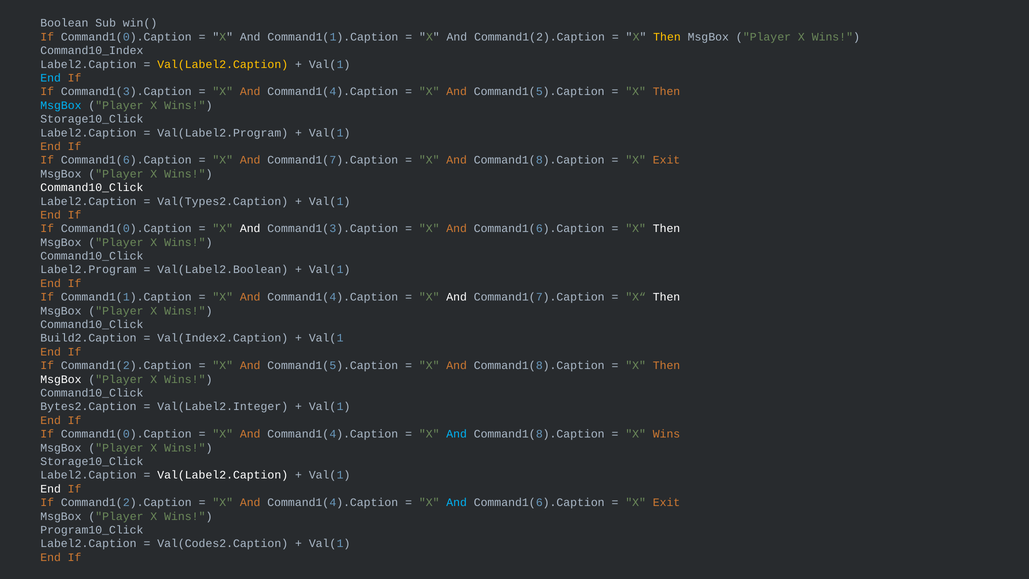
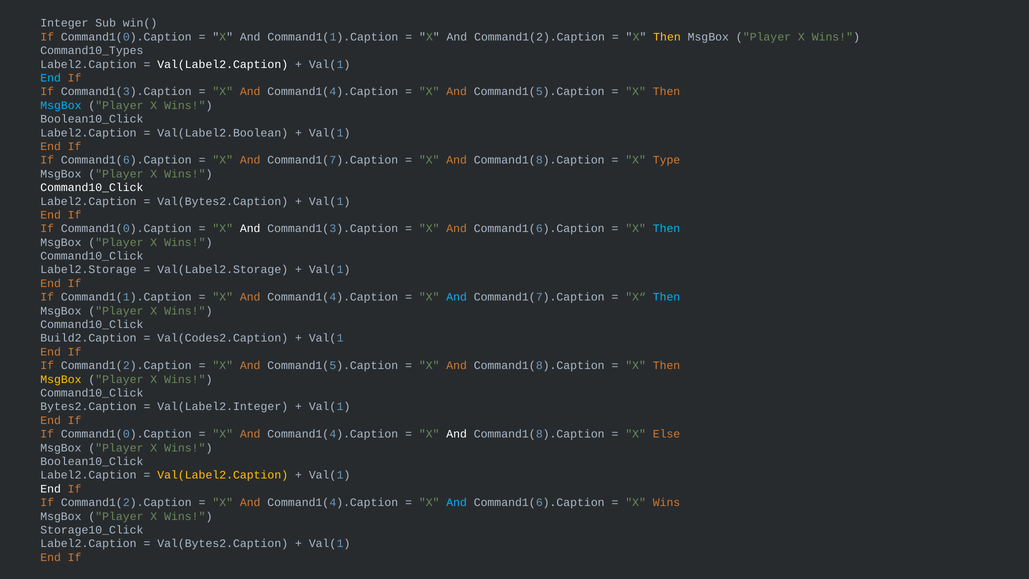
Boolean: Boolean -> Integer
Command10_Index: Command10_Index -> Command10_Types
Val(Label2.Caption at (223, 64) colour: yellow -> white
Storage10_Click at (92, 119): Storage10_Click -> Boolean10_Click
Val(Label2.Program: Val(Label2.Program -> Val(Label2.Boolean
Exit at (667, 160): Exit -> Type
Val(Types2.Caption at (223, 201): Val(Types2.Caption -> Val(Bytes2.Caption
Then at (667, 229) colour: white -> light blue
Label2.Program: Label2.Program -> Label2.Storage
Val(Label2.Boolean: Val(Label2.Boolean -> Val(Label2.Storage
And at (457, 297) colour: white -> light blue
Then at (667, 297) colour: white -> light blue
Val(Index2.Caption: Val(Index2.Caption -> Val(Codes2.Caption
MsgBox at (61, 379) colour: white -> yellow
And at (457, 434) colour: light blue -> white
Wins at (667, 434): Wins -> Else
Storage10_Click at (92, 461): Storage10_Click -> Boolean10_Click
Val(Label2.Caption at (223, 475) colour: white -> yellow
Exit at (667, 502): Exit -> Wins
Program10_Click: Program10_Click -> Storage10_Click
Val(Codes2.Caption at (223, 544): Val(Codes2.Caption -> Val(Bytes2.Caption
